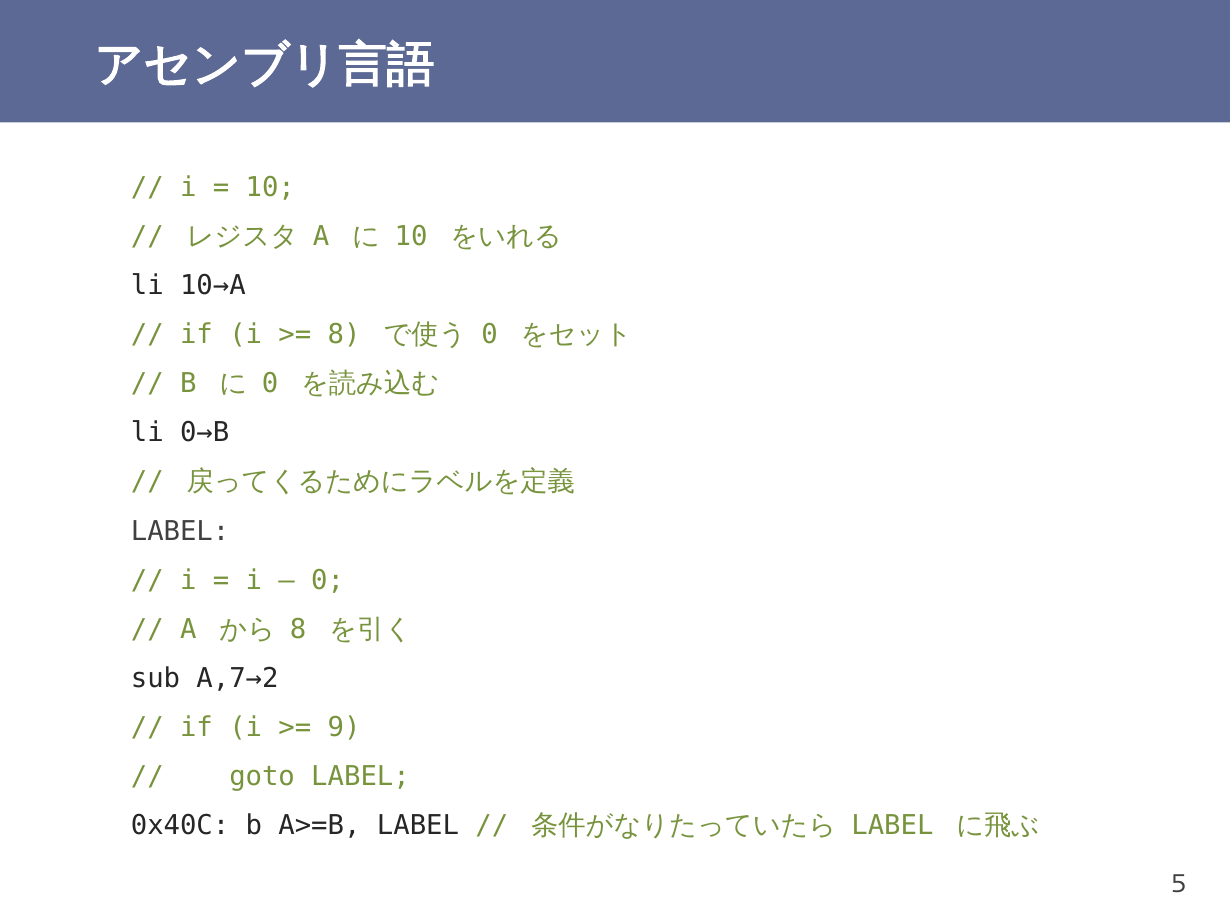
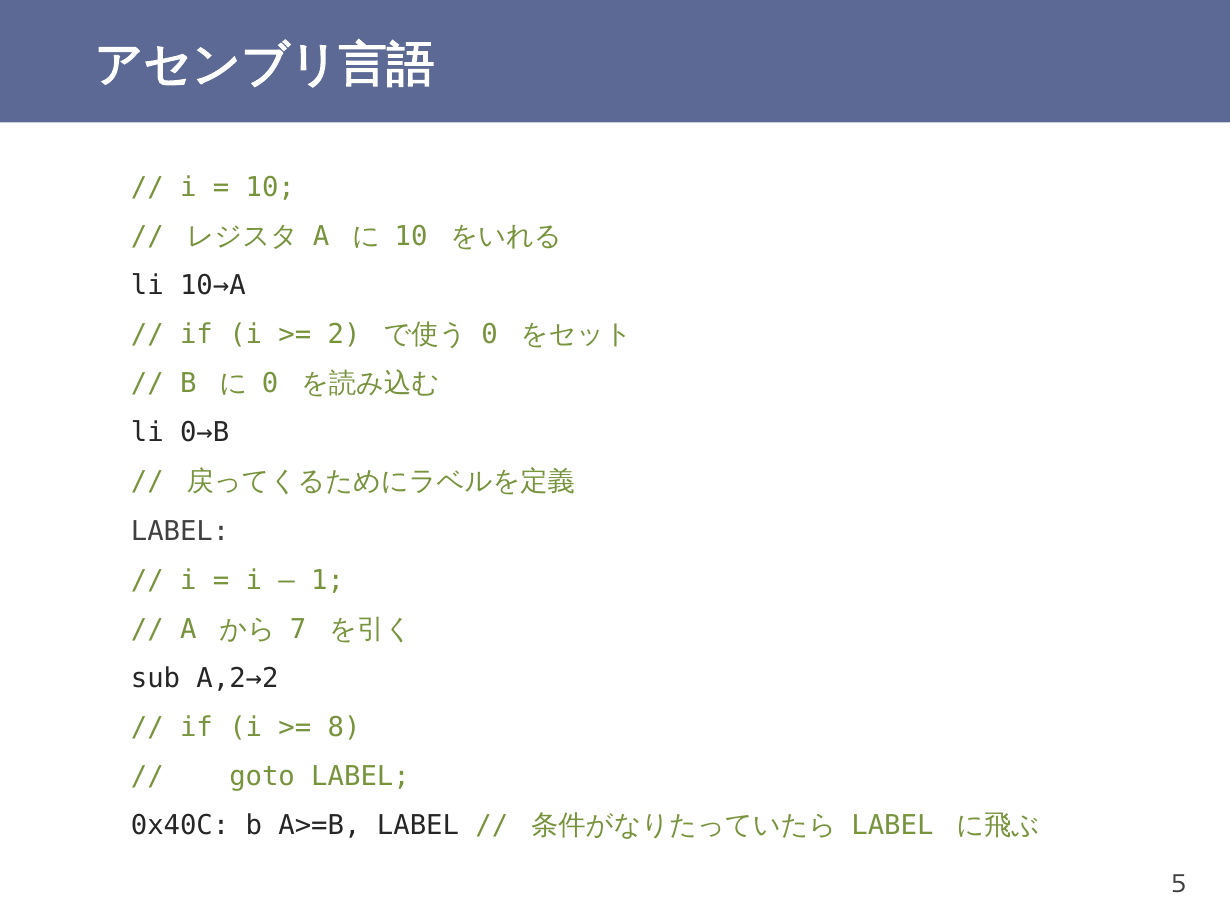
8 at (344, 335): 8 -> 2
0 at (328, 580): 0 -> 1
8 at (298, 630): 8 -> 7
A,7→2: A,7→2 -> A,2→2
9: 9 -> 8
